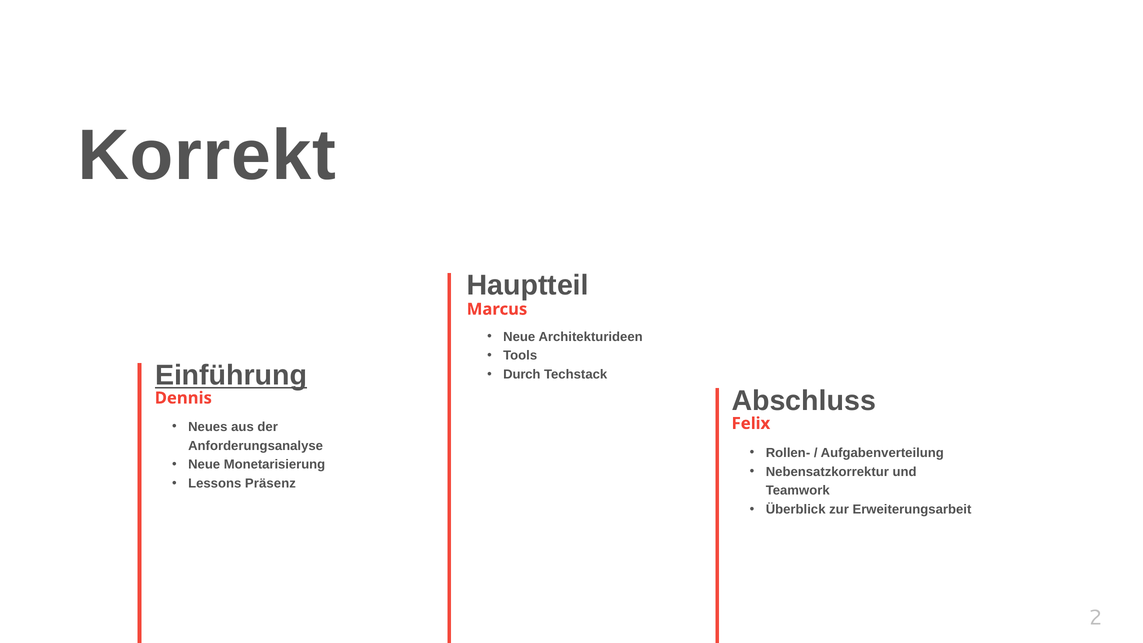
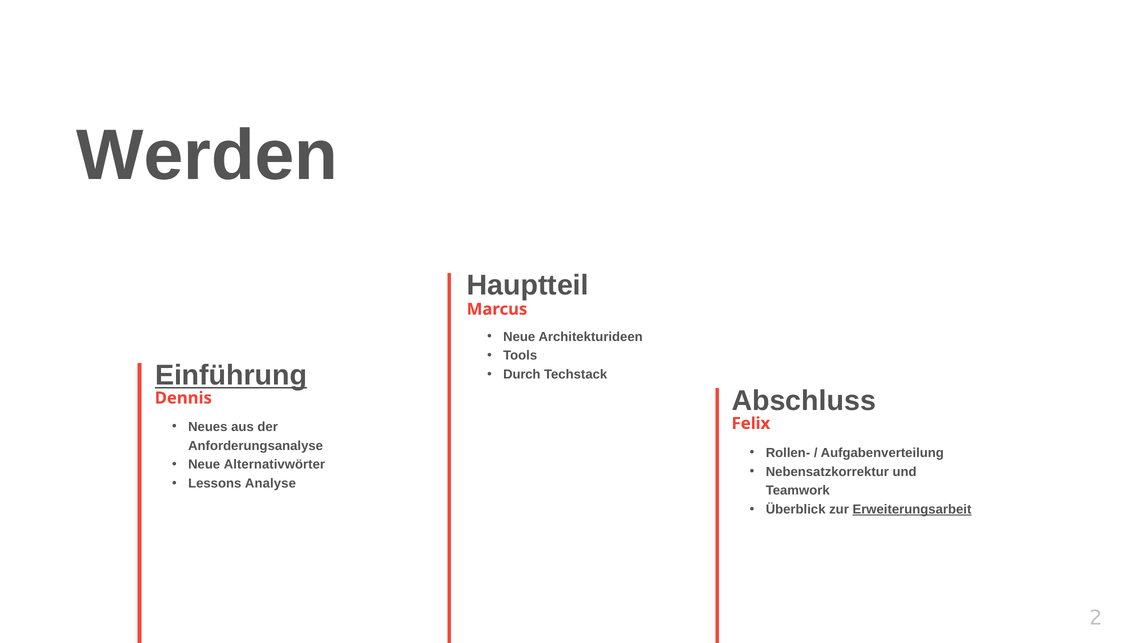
Korrekt: Korrekt -> Werden
Monetarisierung: Monetarisierung -> Alternativwörter
Präsenz: Präsenz -> Analyse
Erweiterungsarbeit underline: none -> present
